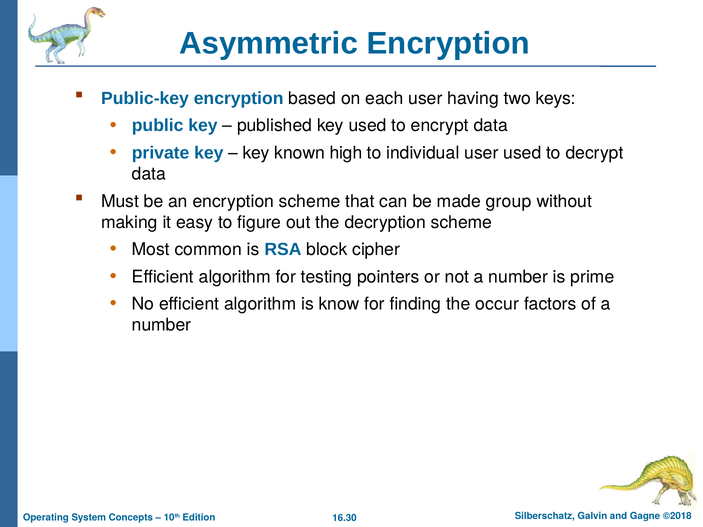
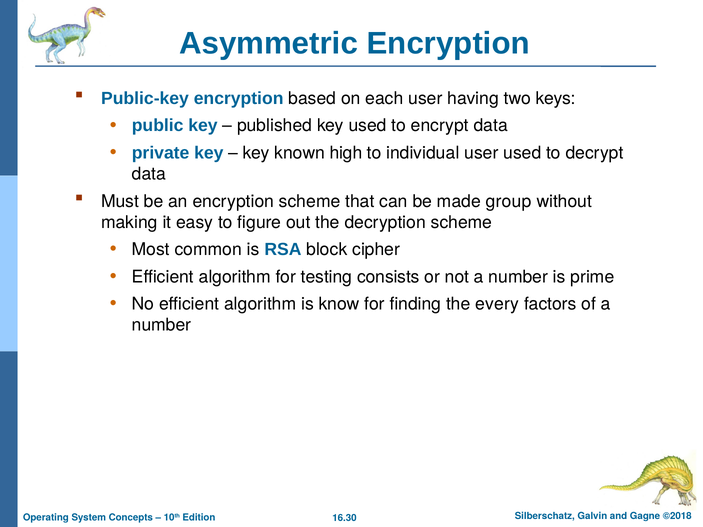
pointers: pointers -> consists
occur: occur -> every
